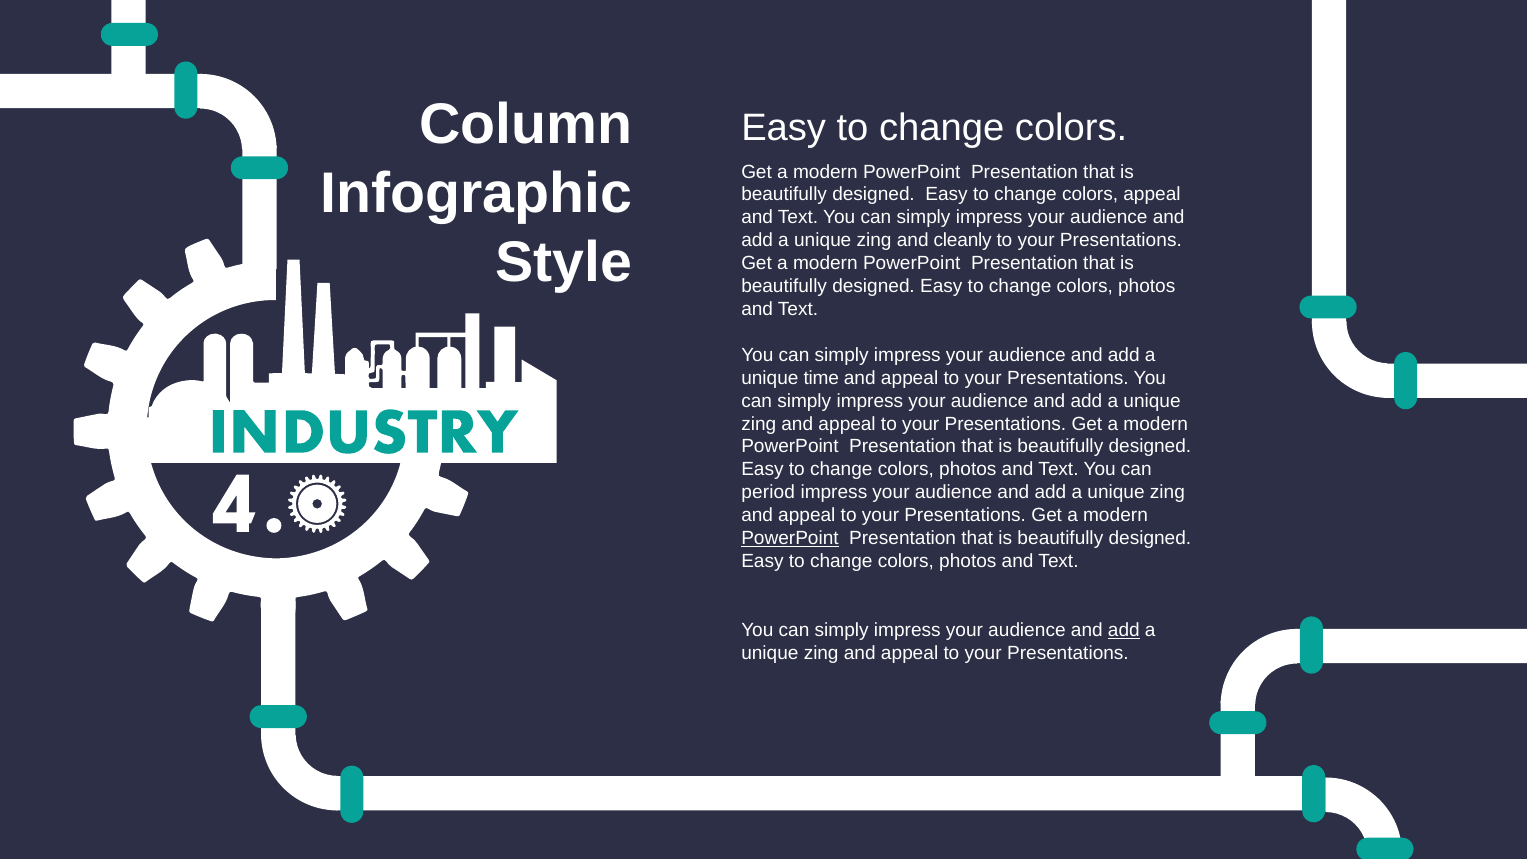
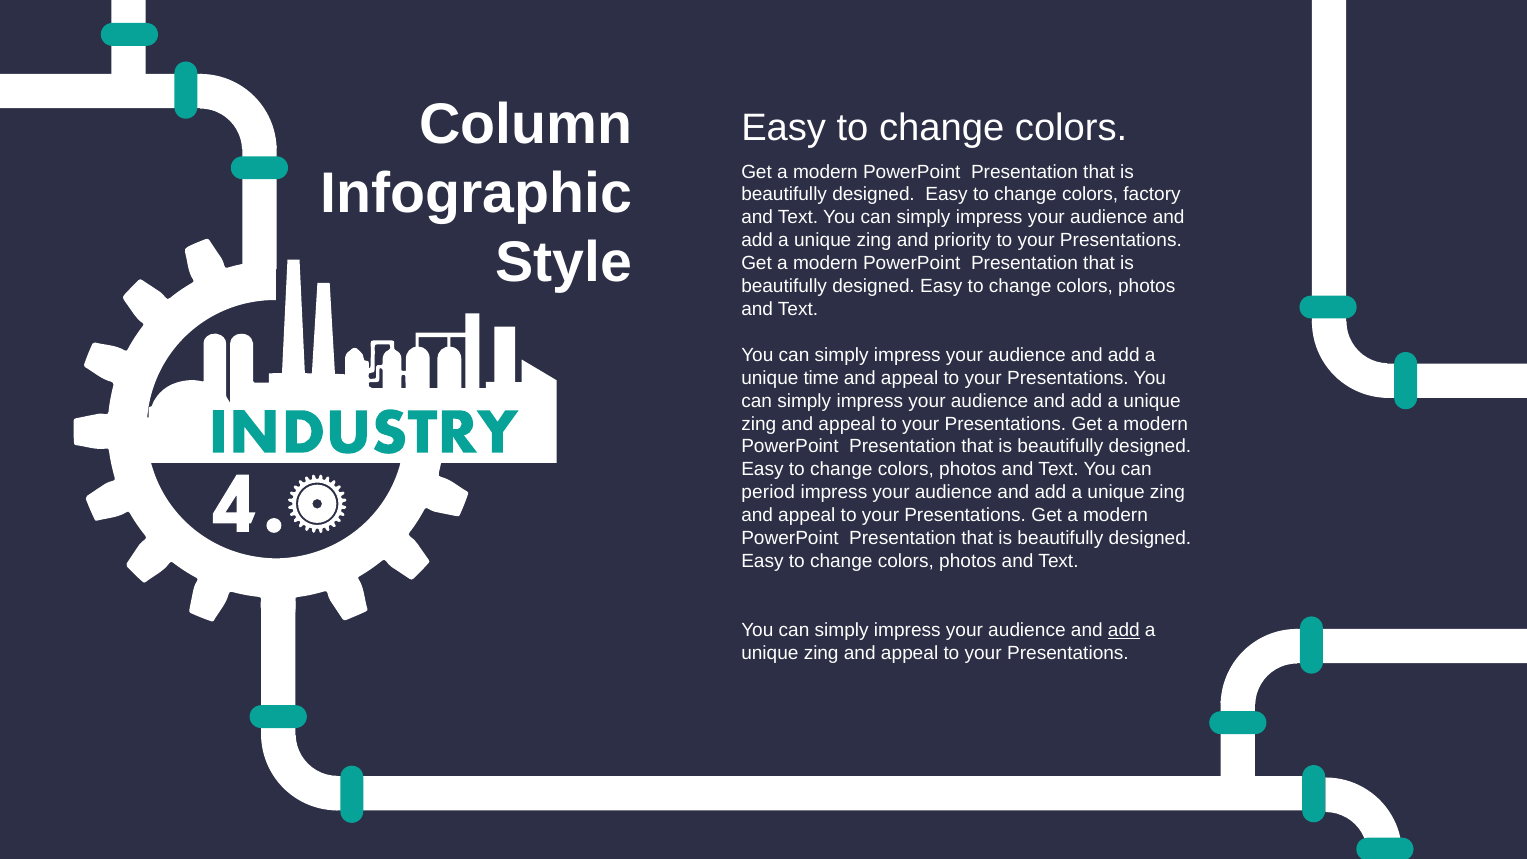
colors appeal: appeal -> factory
cleanly: cleanly -> priority
PowerPoint at (790, 538) underline: present -> none
